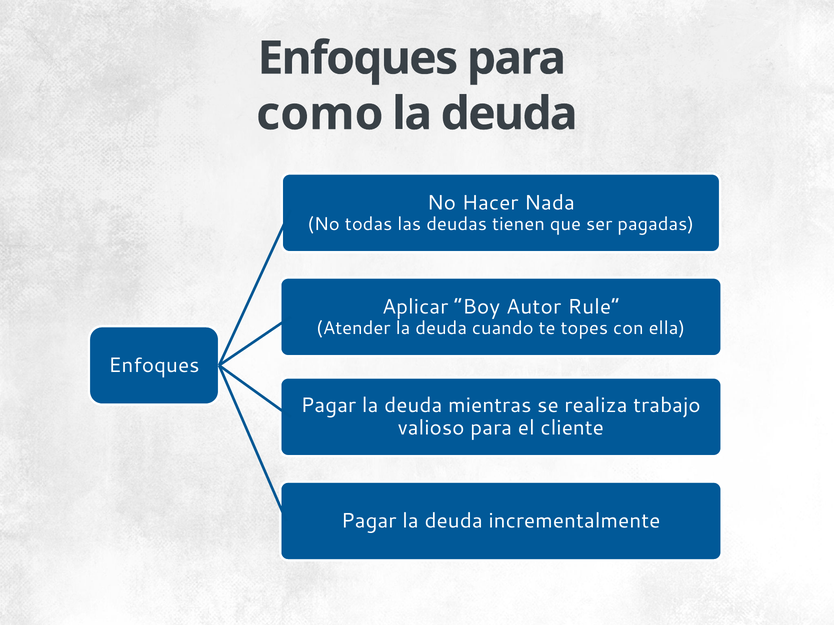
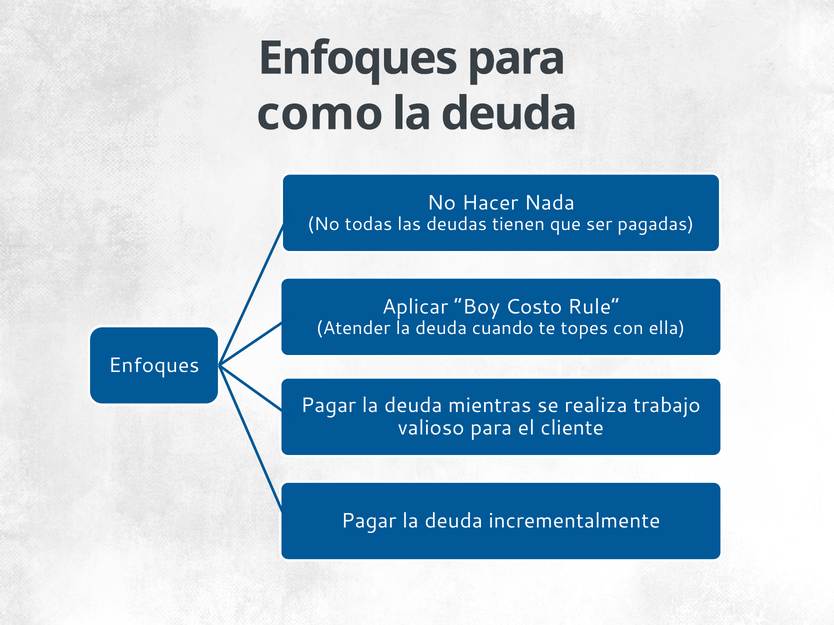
Autor: Autor -> Costo
